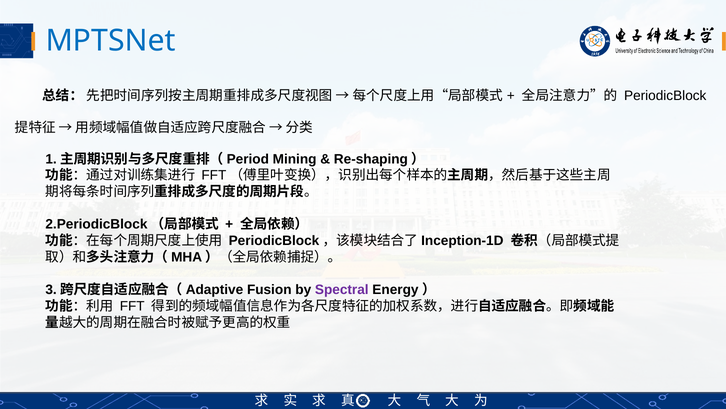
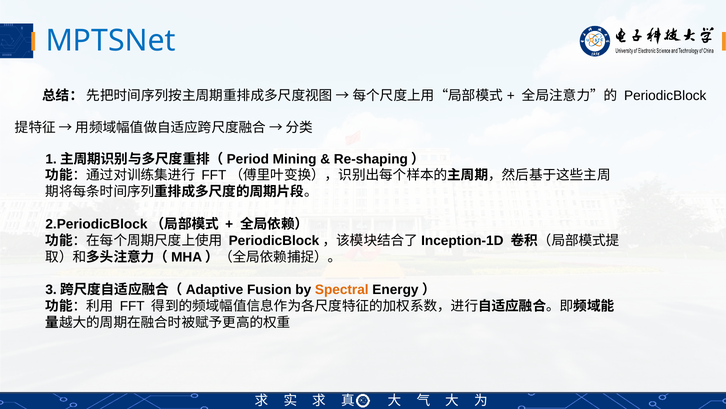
Spectral colour: purple -> orange
